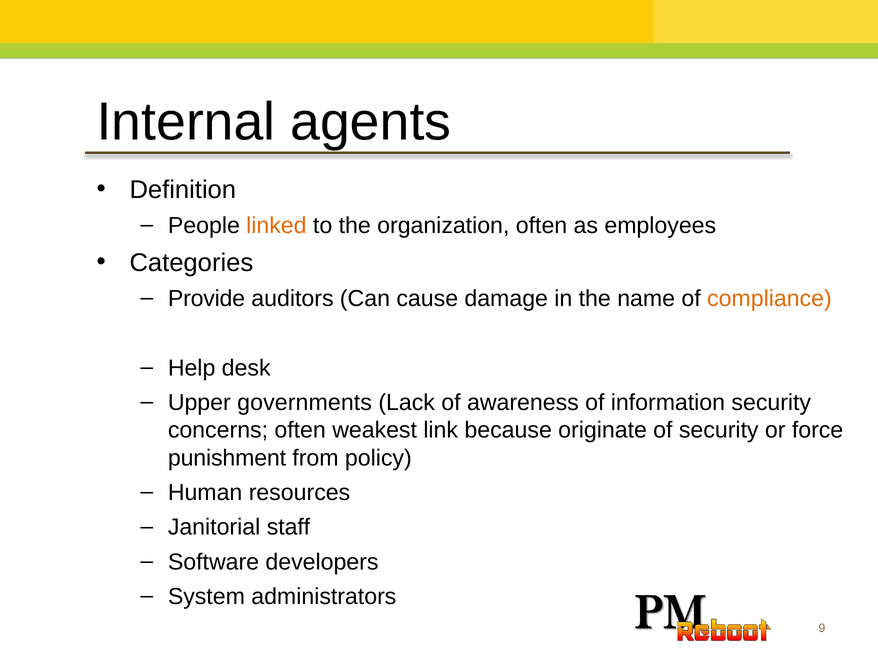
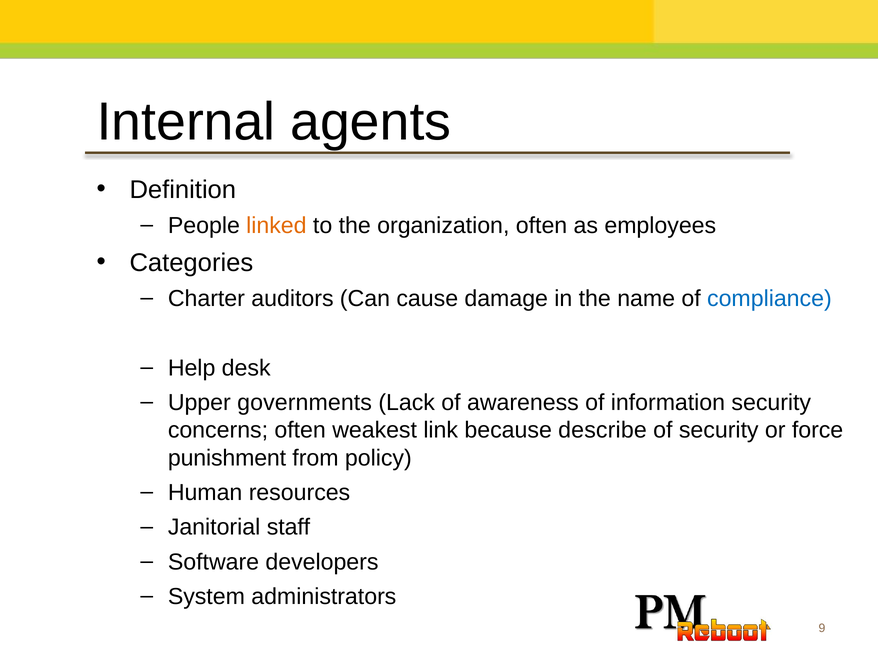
Provide: Provide -> Charter
compliance colour: orange -> blue
originate: originate -> describe
